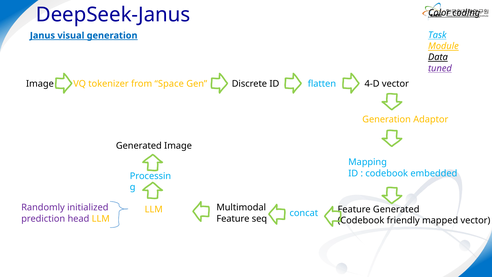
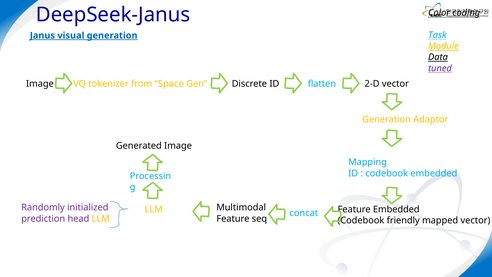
4-D: 4-D -> 2-D
Feature Generated: Generated -> Embedded
